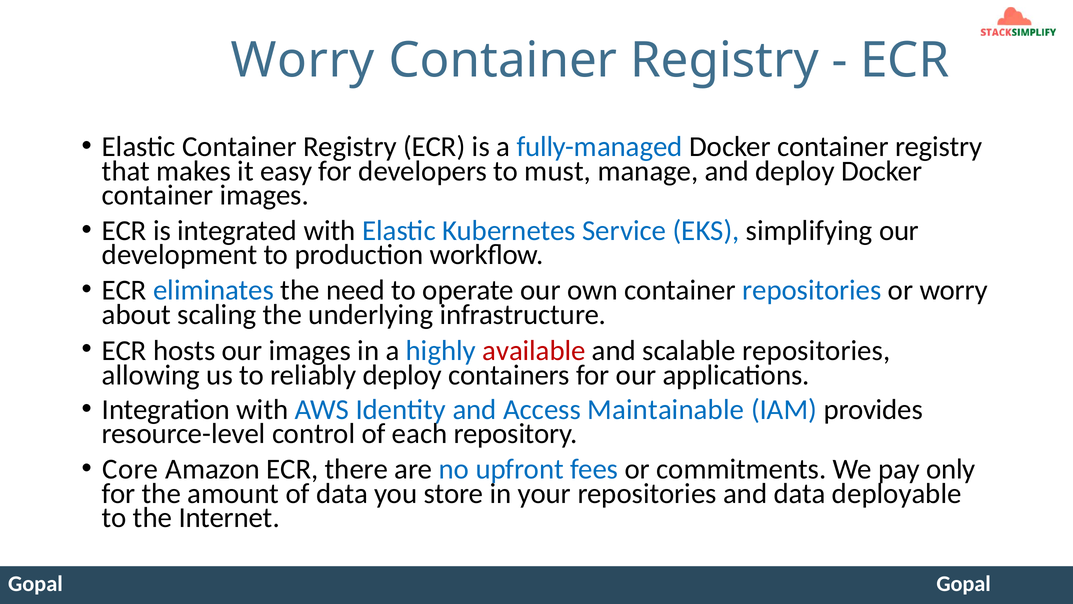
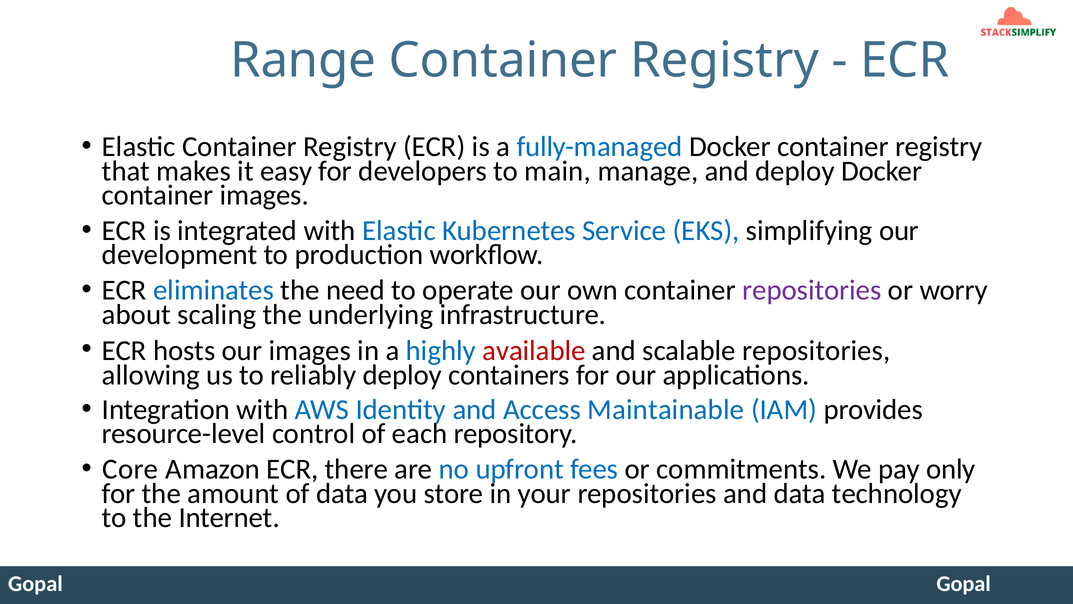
Worry at (303, 61): Worry -> Range
must: must -> main
repositories at (812, 290) colour: blue -> purple
deployable: deployable -> technology
